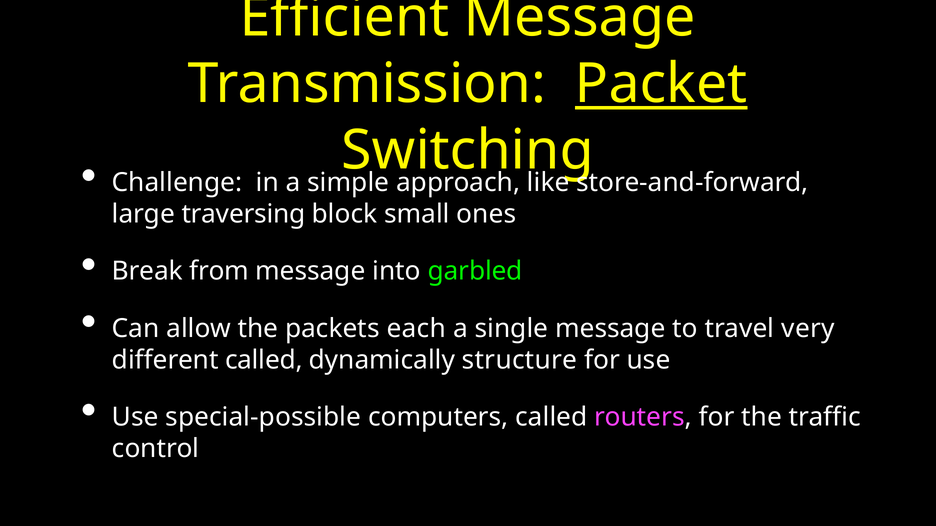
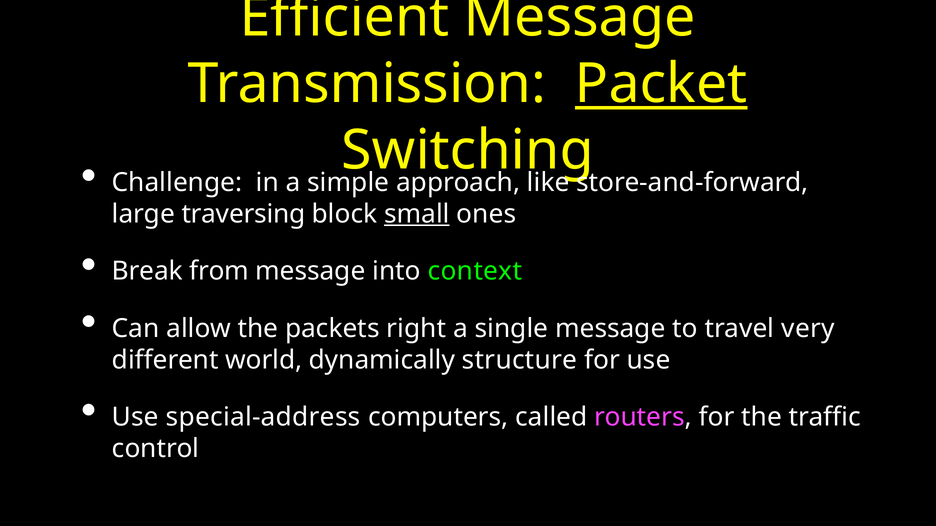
small underline: none -> present
garbled: garbled -> context
each: each -> right
different called: called -> world
special-possible: special-possible -> special-address
